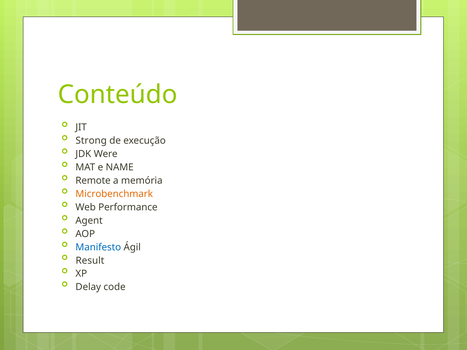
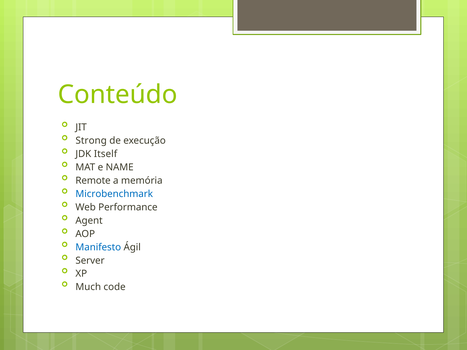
Were: Were -> Itself
Microbenchmark colour: orange -> blue
Result: Result -> Server
Delay: Delay -> Much
